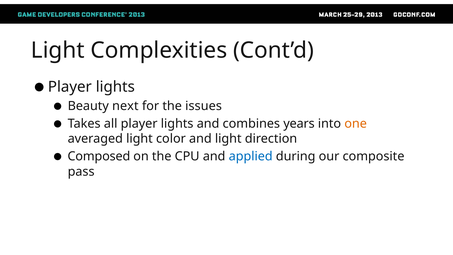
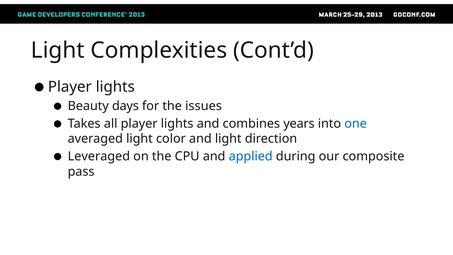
next: next -> days
one colour: orange -> blue
Composed: Composed -> Leveraged
